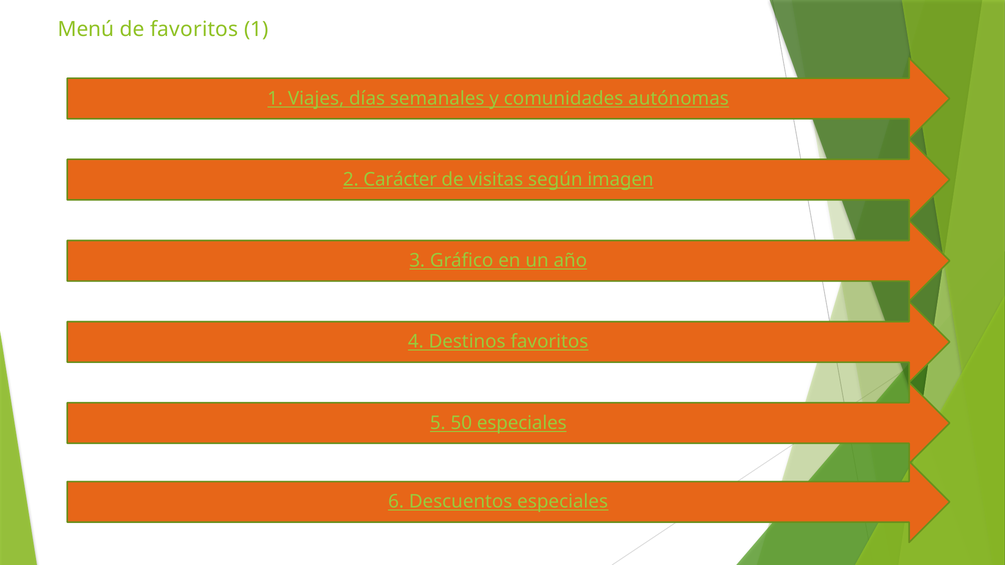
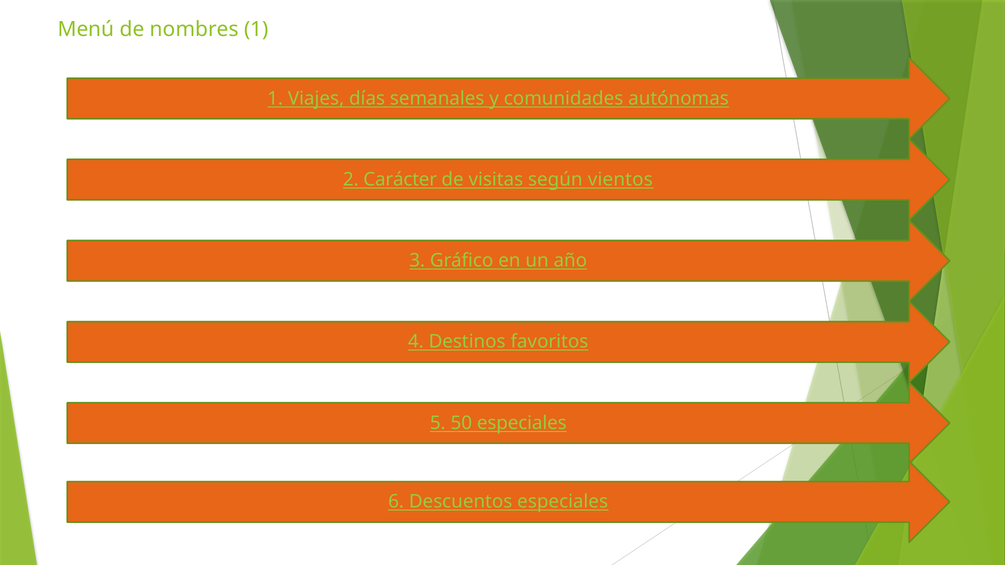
de favoritos: favoritos -> nombres
imagen: imagen -> vientos
